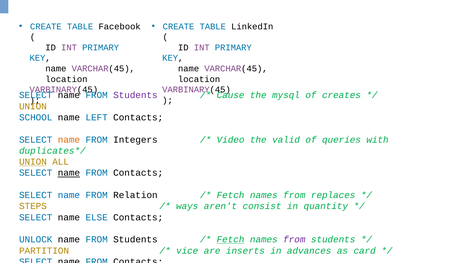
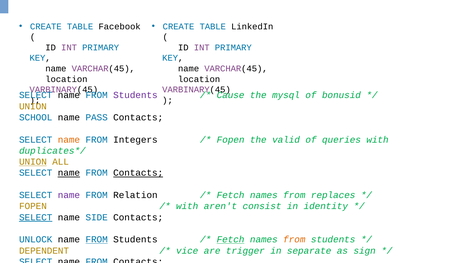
creates: creates -> bonusid
LEFT: LEFT -> PASS
Video at (231, 140): Video -> Fopen
Contacts at (138, 173) underline: none -> present
name at (69, 195) colour: blue -> purple
STEPS at (33, 206): STEPS -> FOPEN
ways at (187, 206): ways -> with
quantity: quantity -> identity
SELECT at (36, 218) underline: none -> present
ELSE: ELSE -> SIDE
FROM at (97, 240) underline: none -> present
from at (294, 240) colour: purple -> orange
PARTITION: PARTITION -> DEPENDENT
inserts: inserts -> trigger
advances: advances -> separate
card: card -> sign
